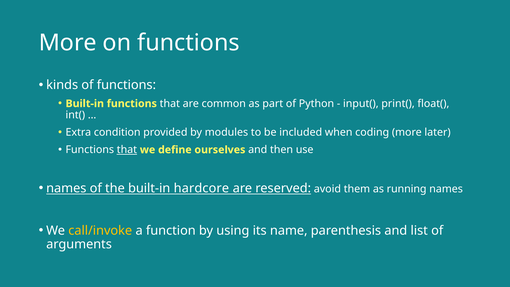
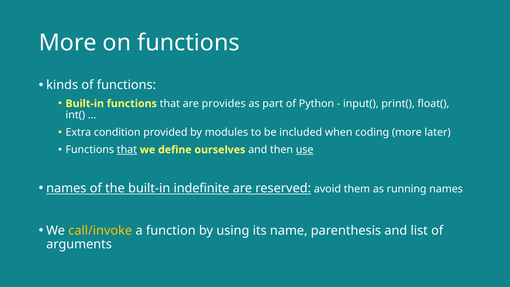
common: common -> provides
use underline: none -> present
hardcore: hardcore -> indefinite
